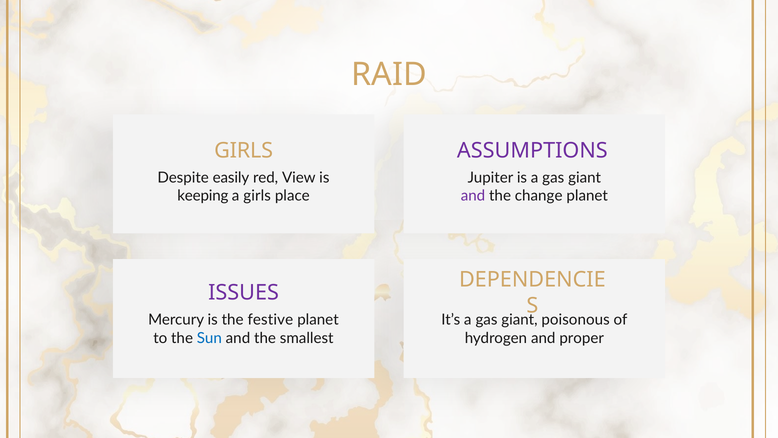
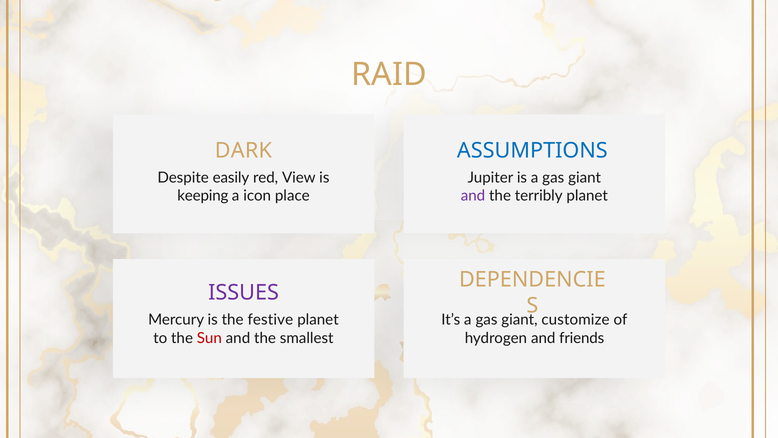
GIRLS at (244, 151): GIRLS -> DARK
ASSUMPTIONS colour: purple -> blue
a girls: girls -> icon
change: change -> terribly
poisonous: poisonous -> customize
Sun colour: blue -> red
proper: proper -> friends
